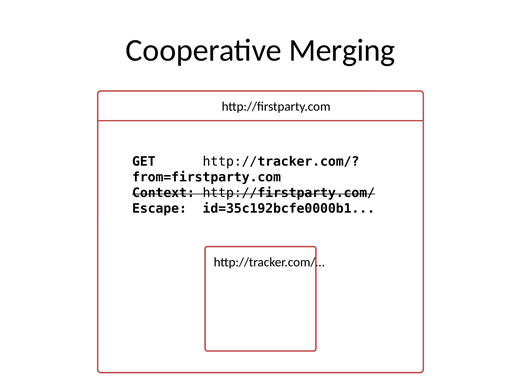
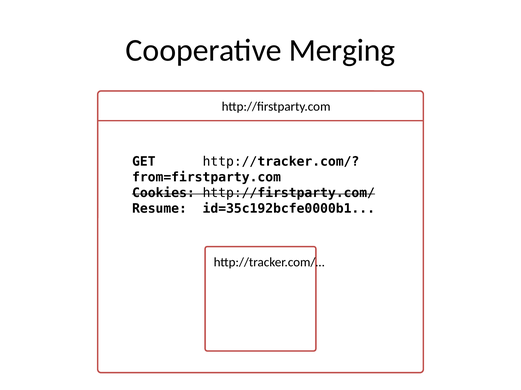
Context: Context -> Cookies
Escape: Escape -> Resume
